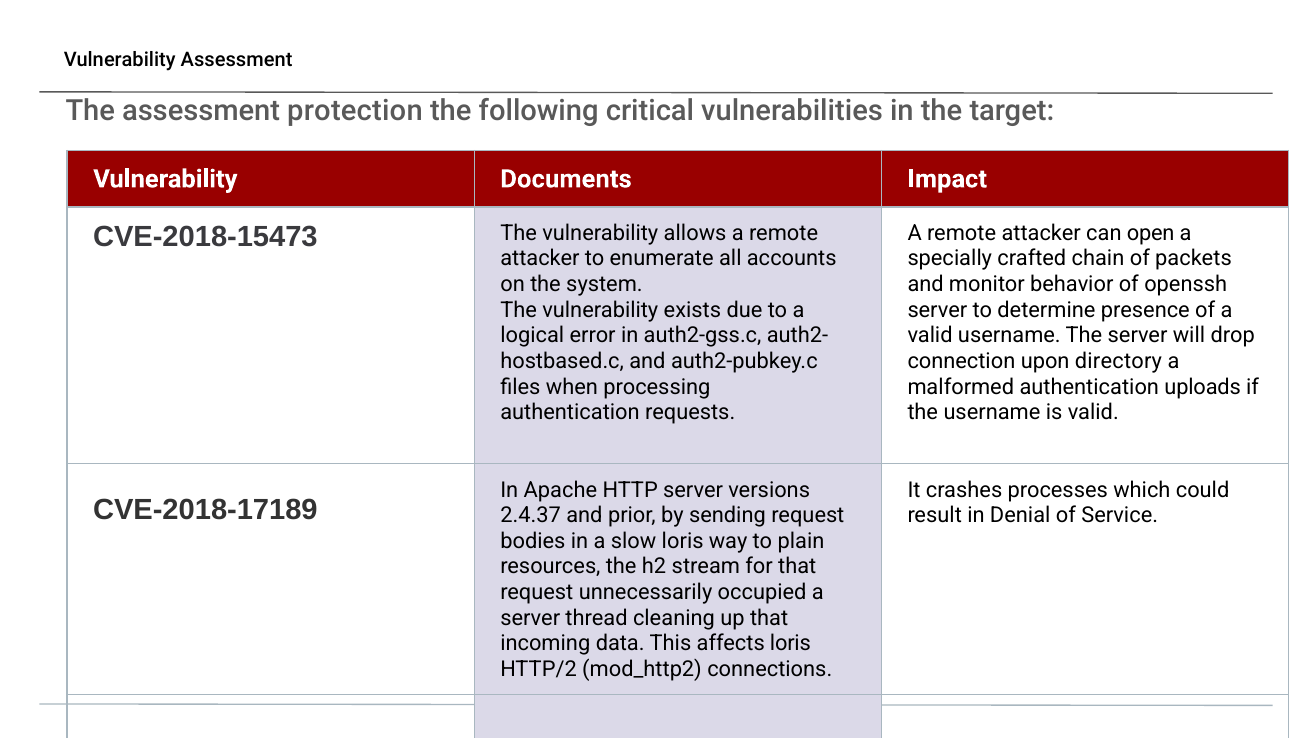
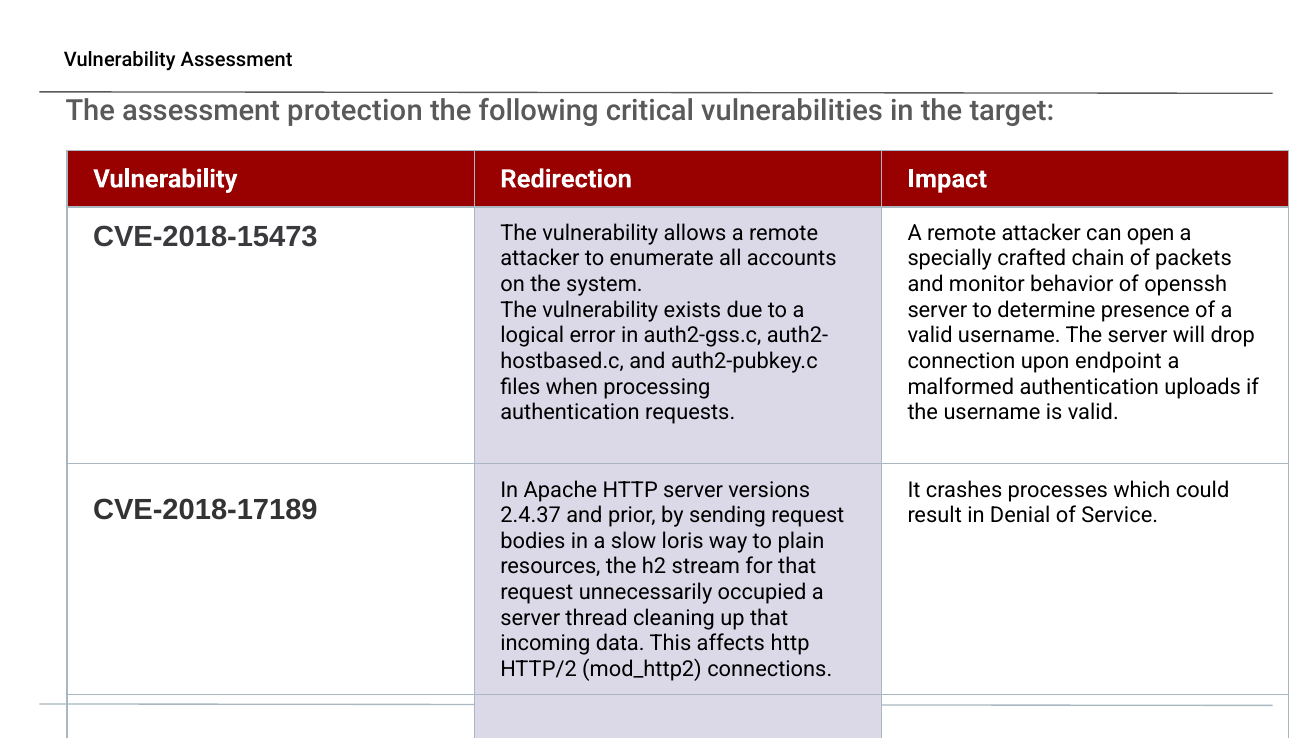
Documents: Documents -> Redirection
directory: directory -> endpoint
affects loris: loris -> http
